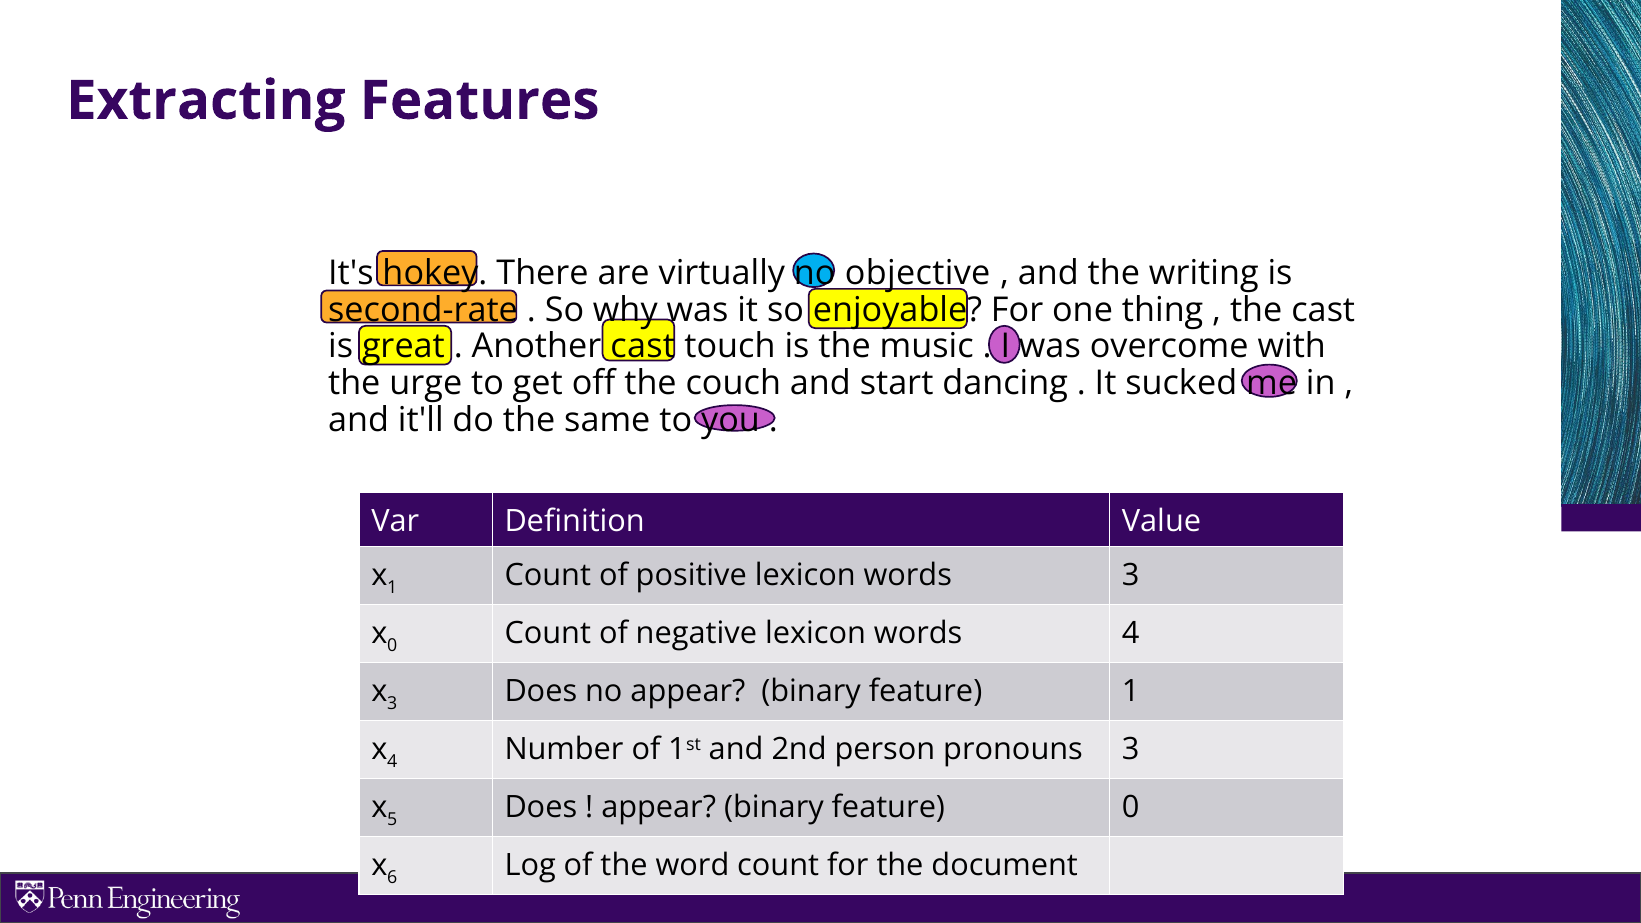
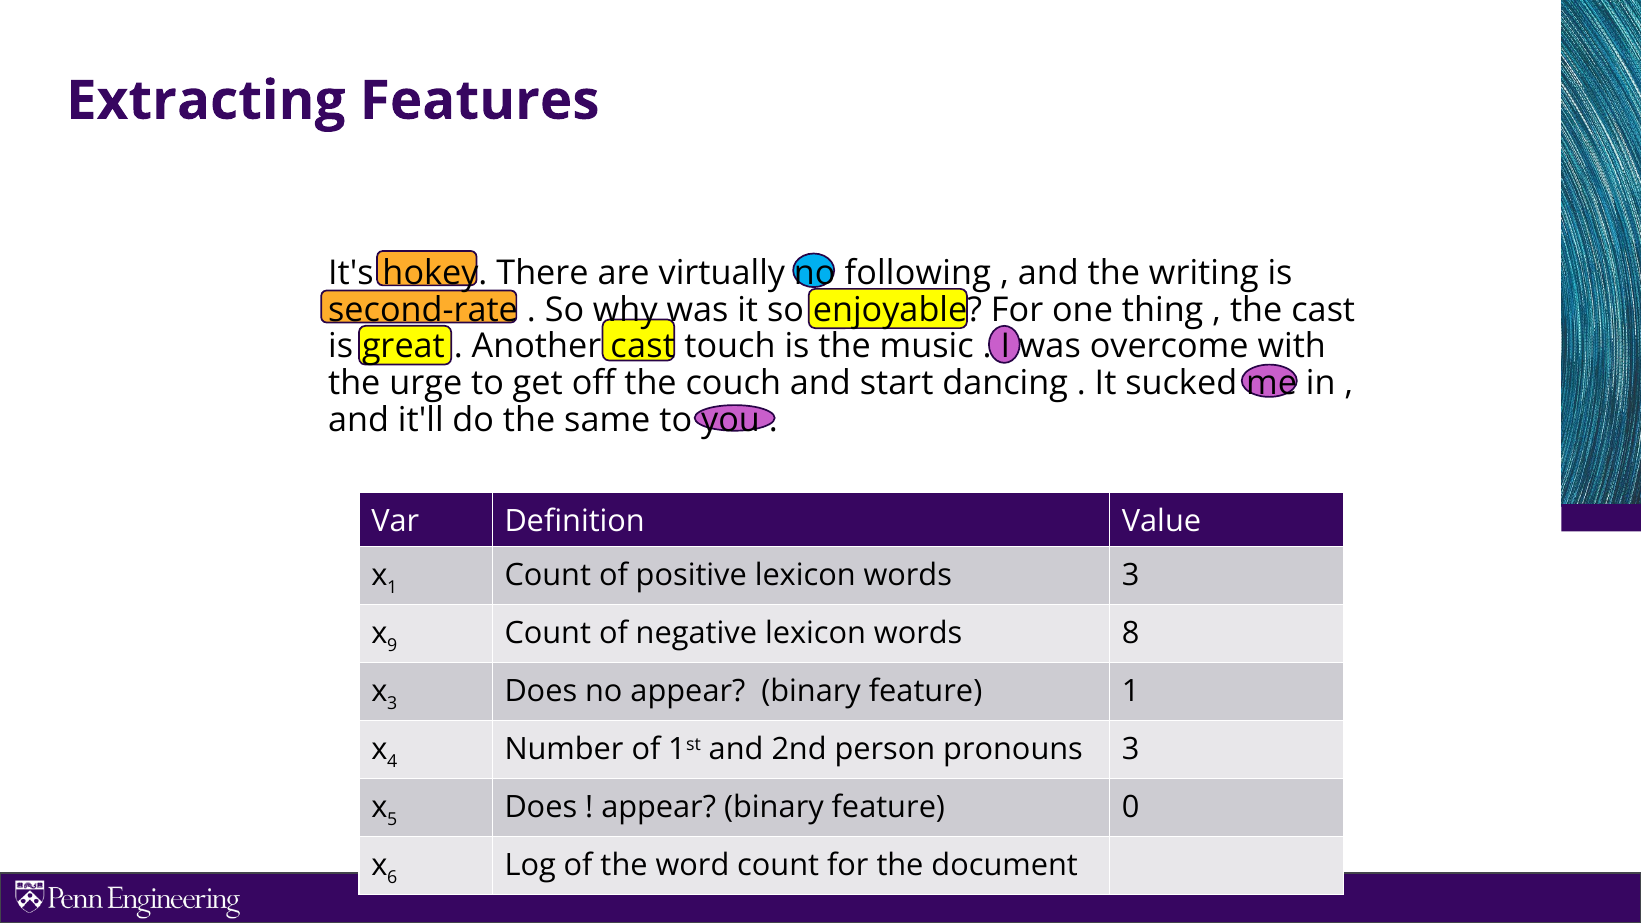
objective: objective -> following
0 at (392, 645): 0 -> 9
words 4: 4 -> 8
